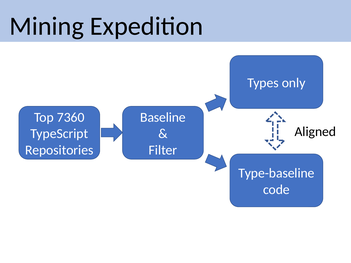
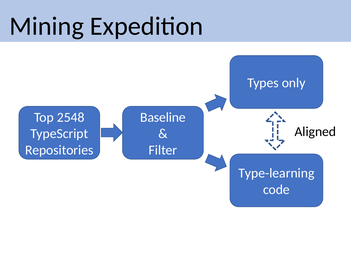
7360: 7360 -> 2548
Type-baseline: Type-baseline -> Type-learning
